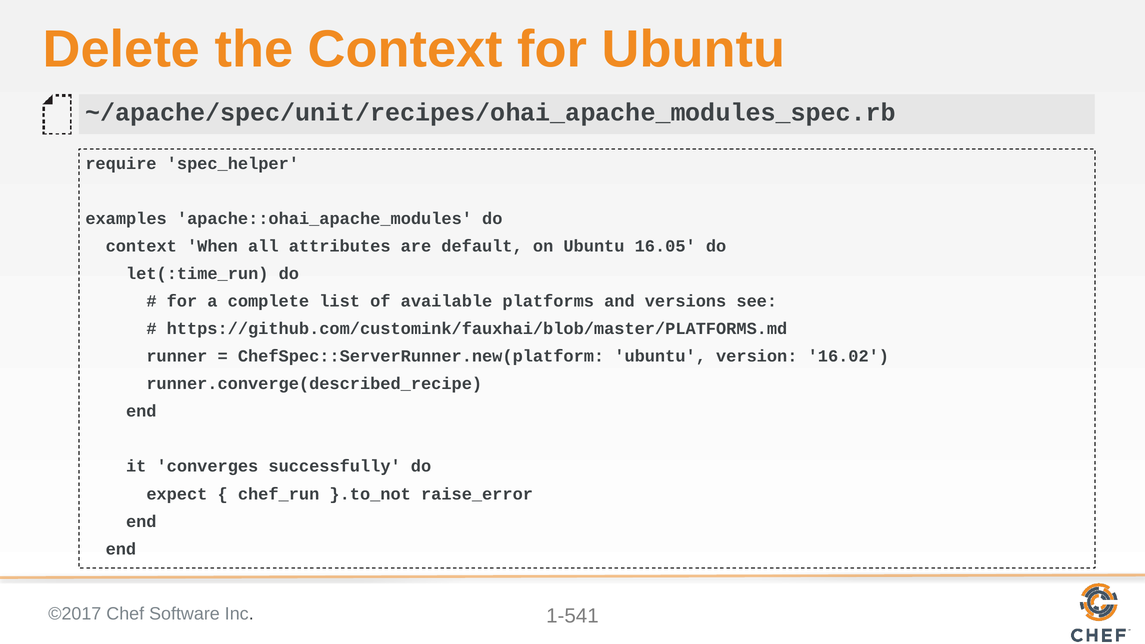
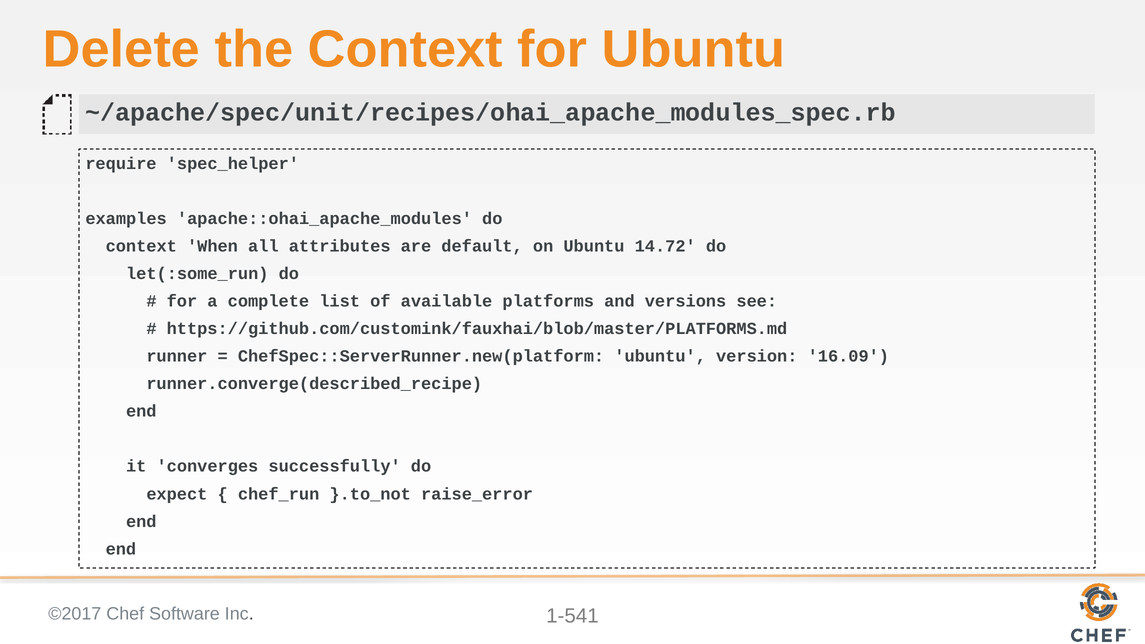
16.05: 16.05 -> 14.72
let(:time_run: let(:time_run -> let(:some_run
16.02: 16.02 -> 16.09
